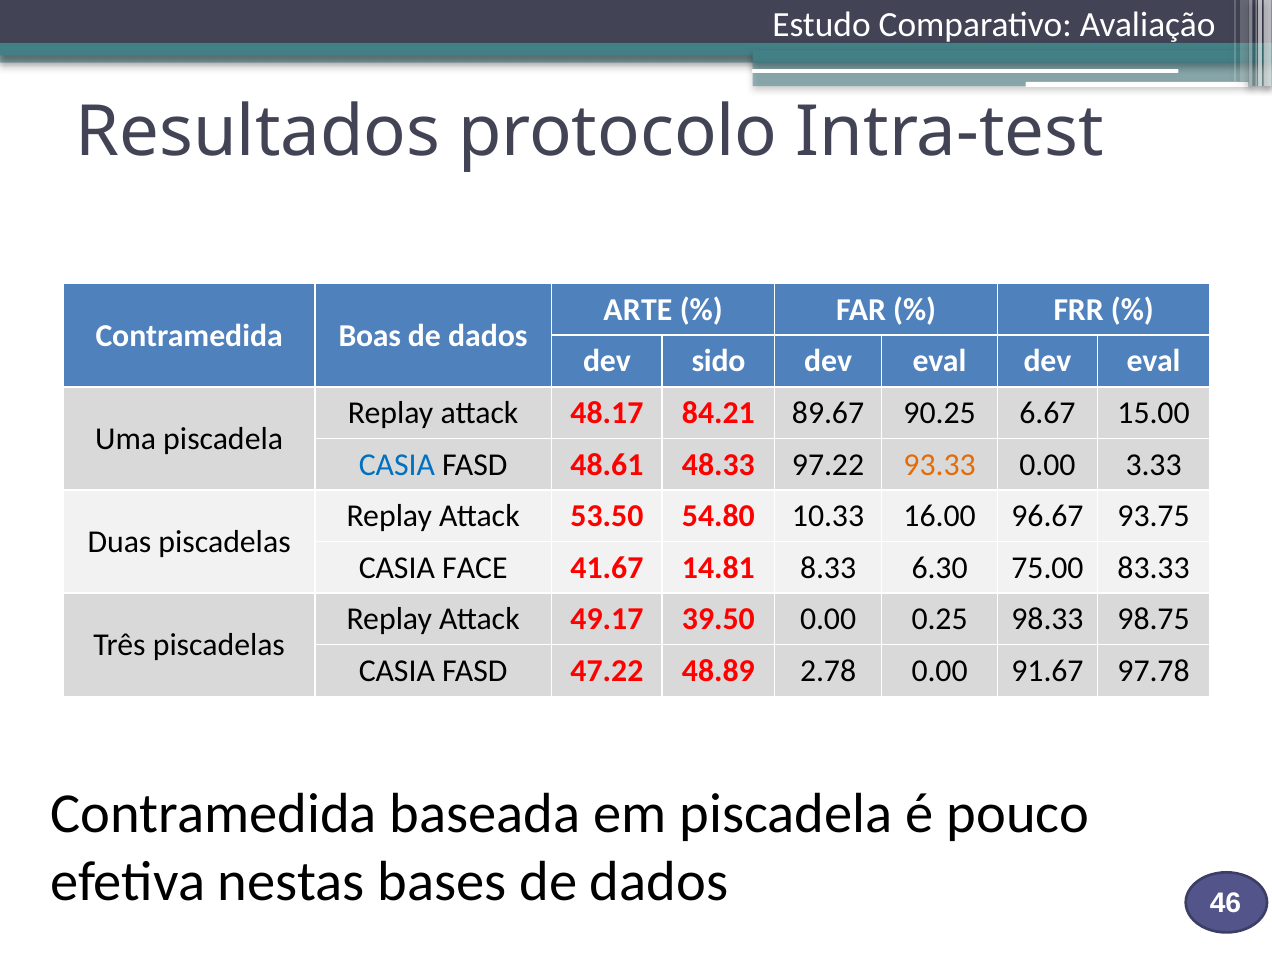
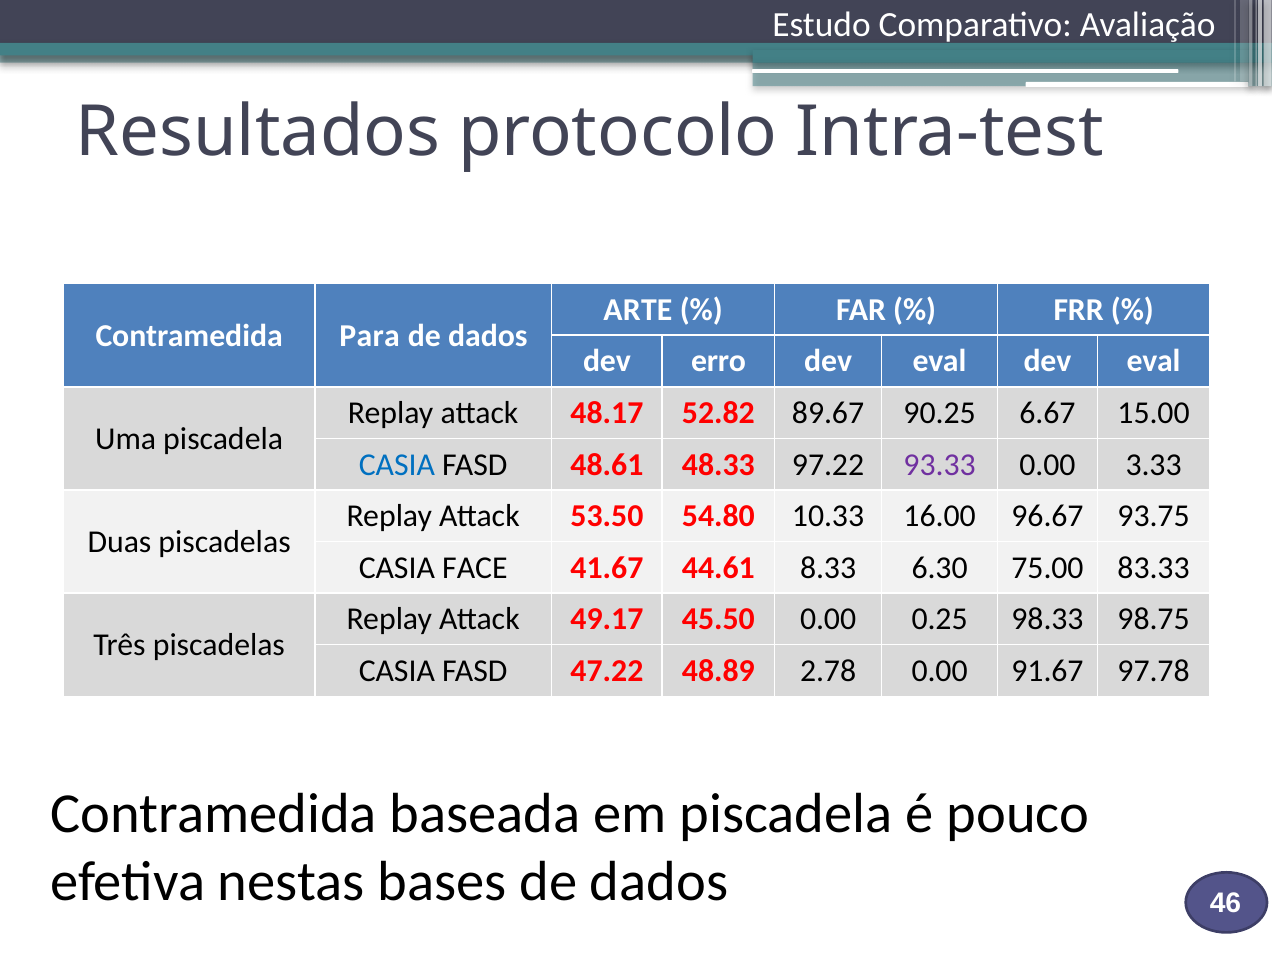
Boas: Boas -> Para
sido: sido -> erro
84.21: 84.21 -> 52.82
93.33 colour: orange -> purple
14.81: 14.81 -> 44.61
39.50: 39.50 -> 45.50
